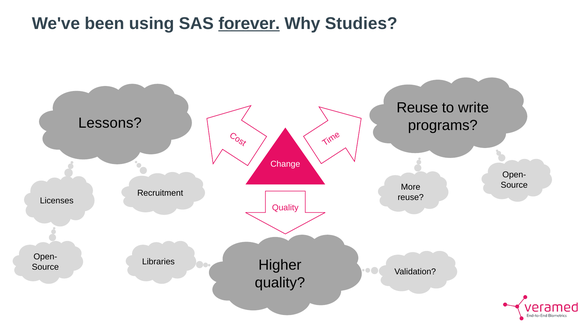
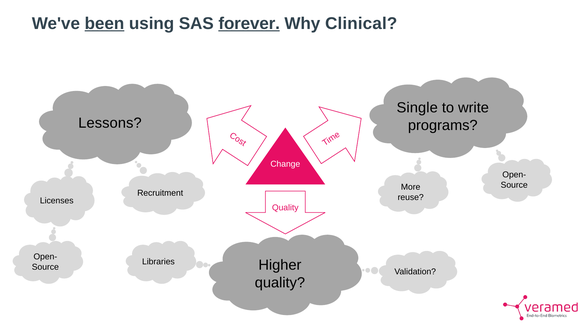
been underline: none -> present
Studies: Studies -> Clinical
Reuse at (417, 108): Reuse -> Single
